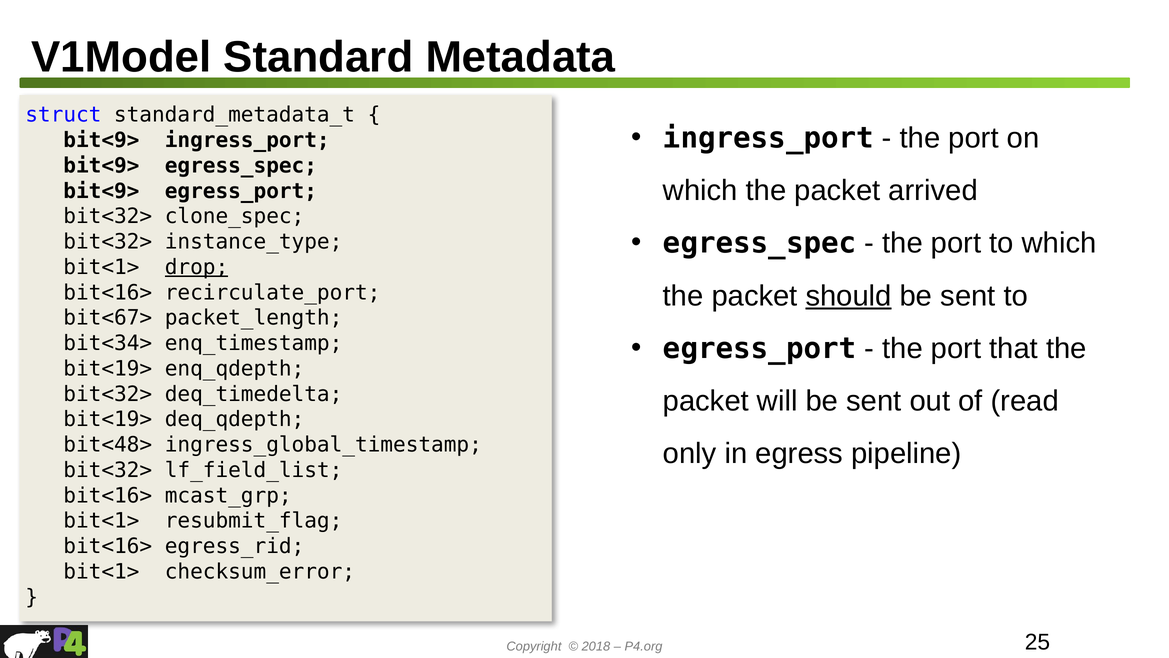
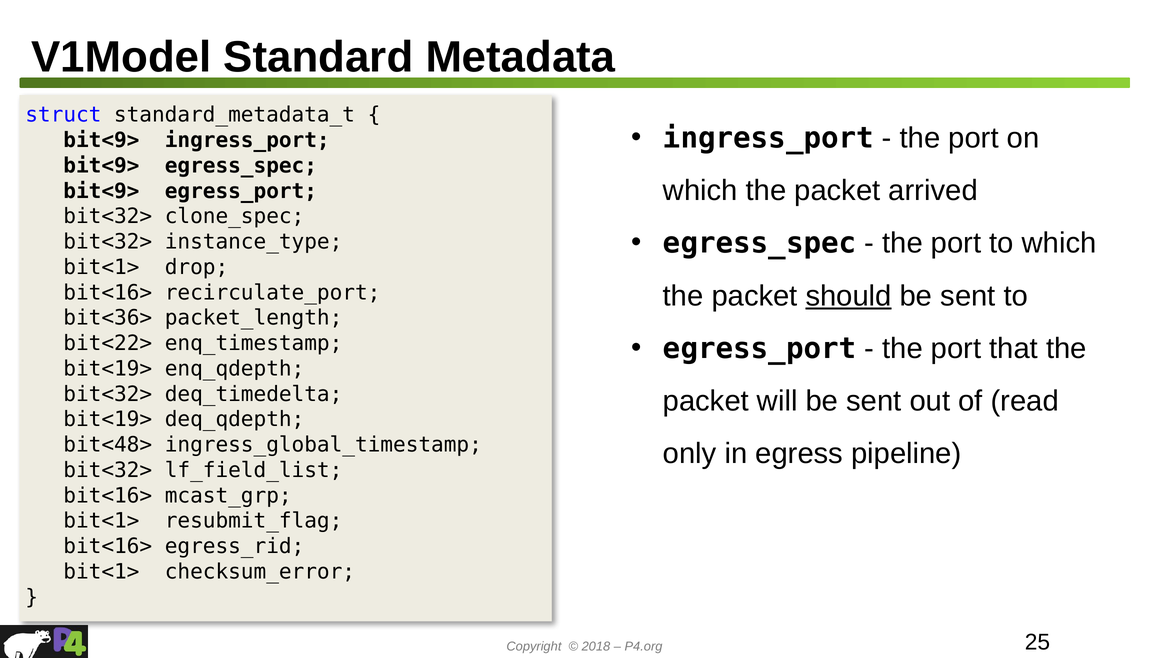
drop underline: present -> none
bit<67>: bit<67> -> bit<36>
bit<34>: bit<34> -> bit<22>
